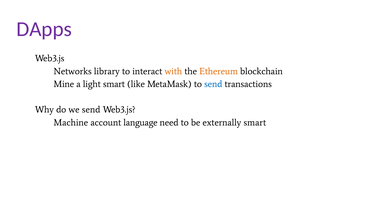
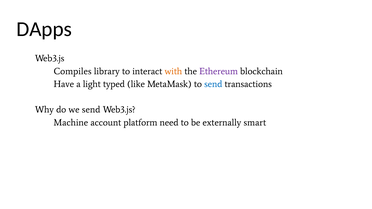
DApps colour: purple -> black
Networks: Networks -> Compiles
Ethereum colour: orange -> purple
Mine: Mine -> Have
light smart: smart -> typed
language: language -> platform
